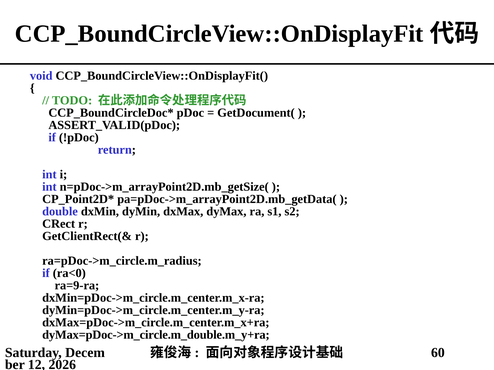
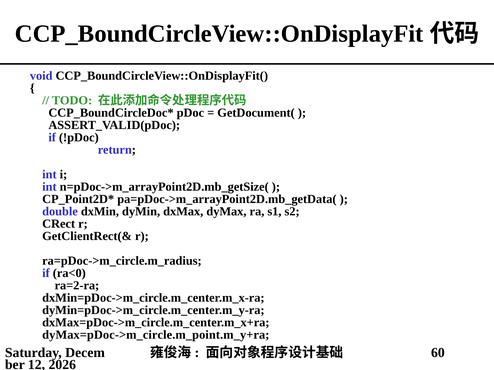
ra=9-ra: ra=9-ra -> ra=2-ra
dyMax=pDoc->m_circle.m_double.m_y+ra: dyMax=pDoc->m_circle.m_double.m_y+ra -> dyMax=pDoc->m_circle.m_point.m_y+ra
